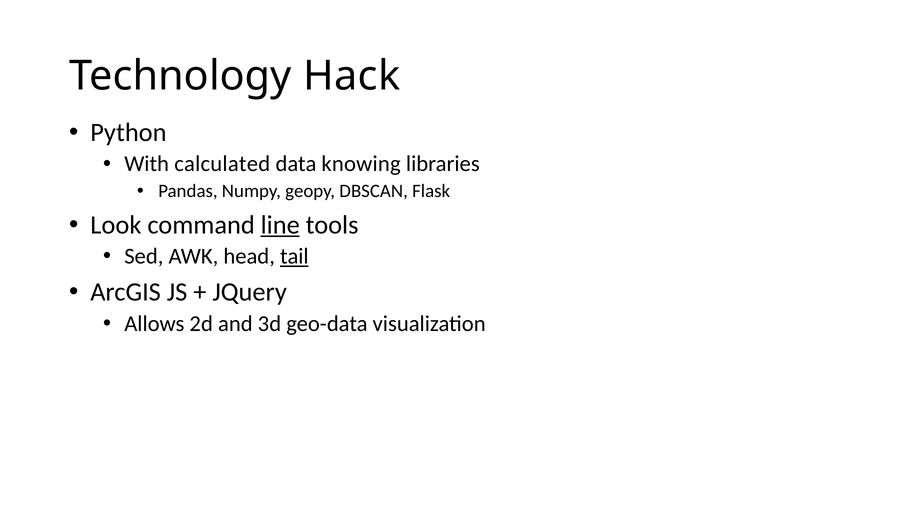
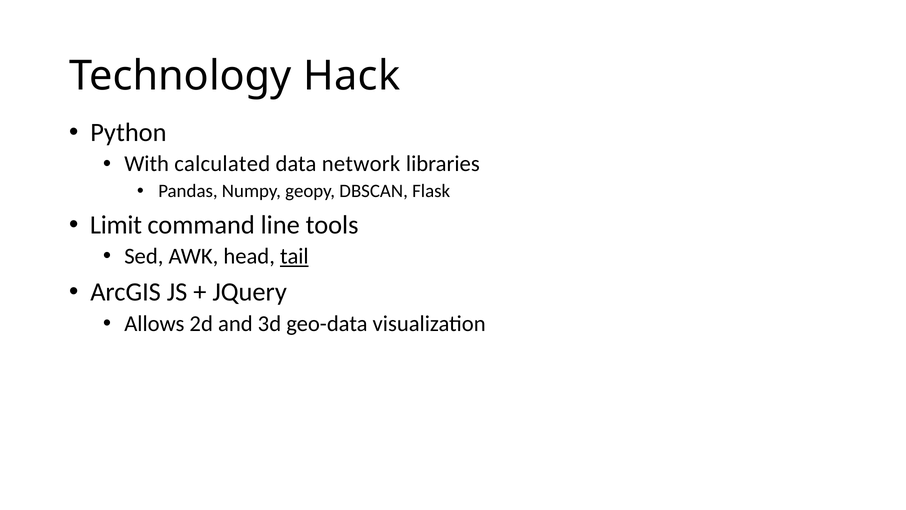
knowing: knowing -> network
Look: Look -> Limit
line underline: present -> none
